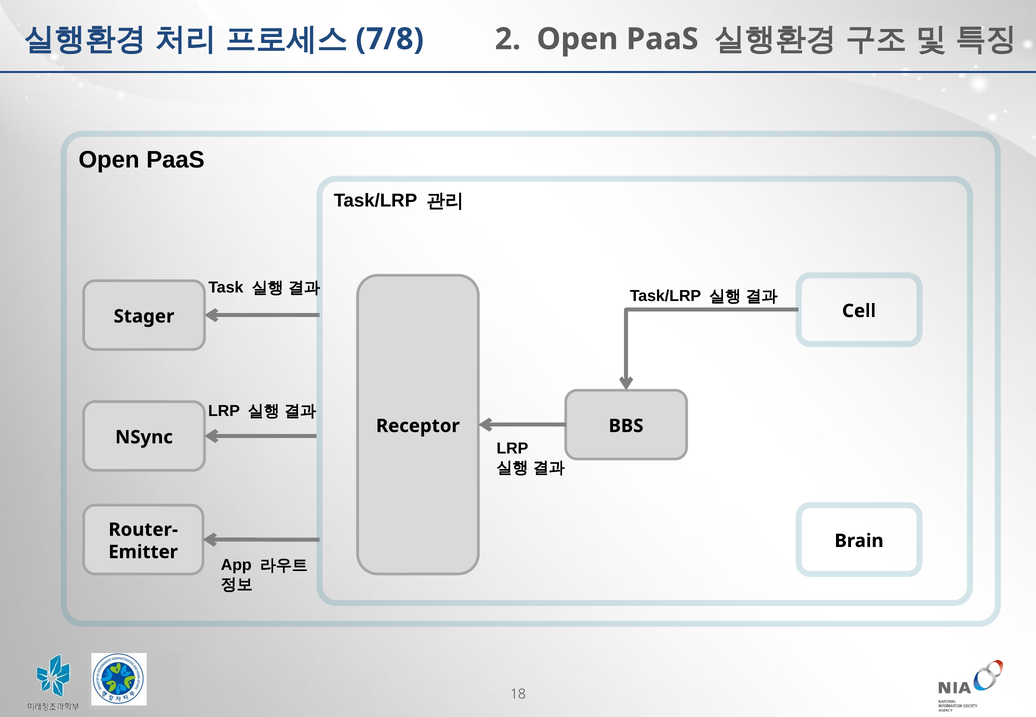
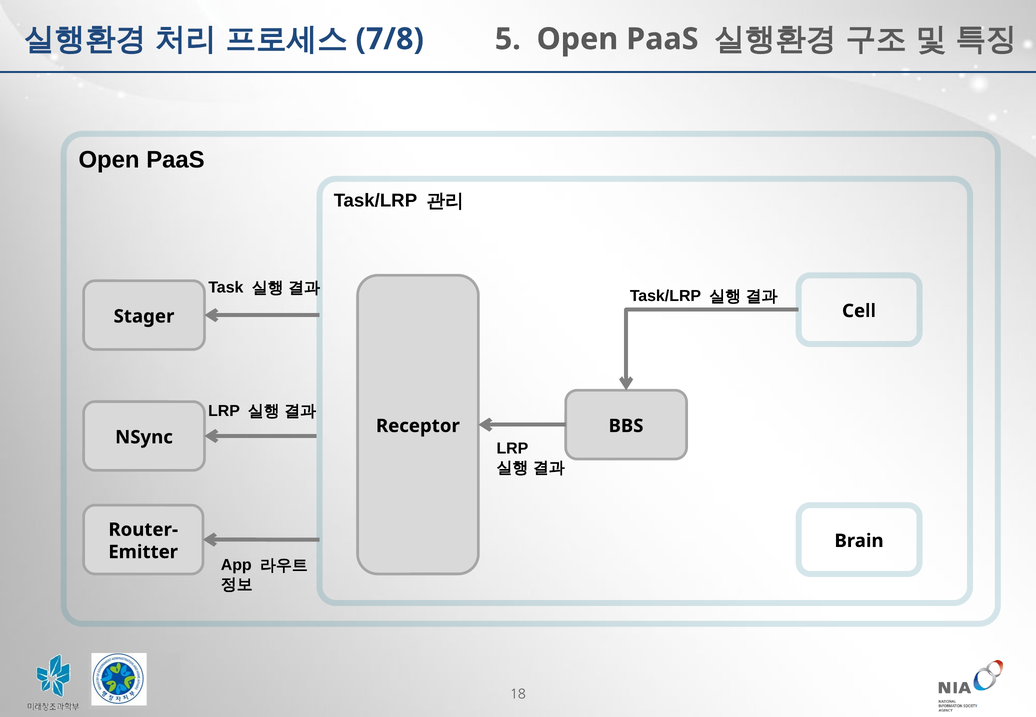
2: 2 -> 5
